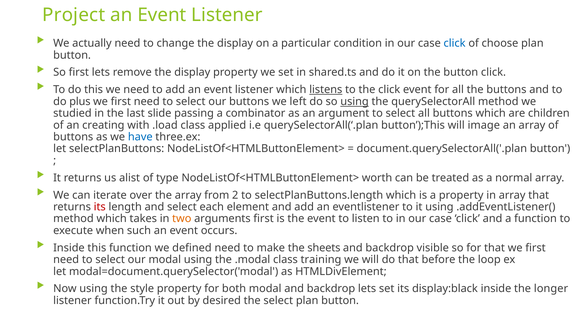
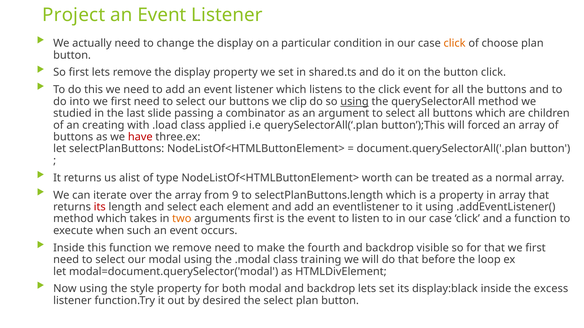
click at (455, 43) colour: blue -> orange
listens underline: present -> none
plus: plus -> into
left: left -> clip
image: image -> forced
have colour: blue -> red
2: 2 -> 9
we defined: defined -> remove
sheets: sheets -> fourth
longer: longer -> excess
